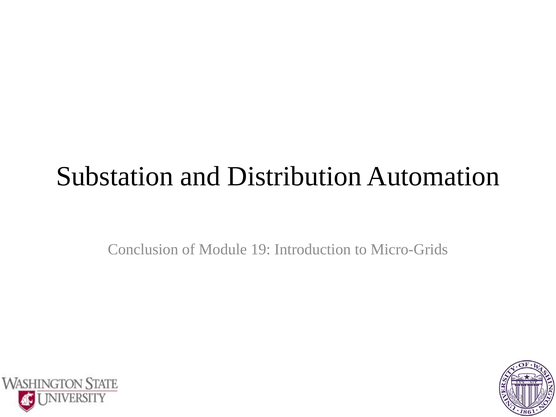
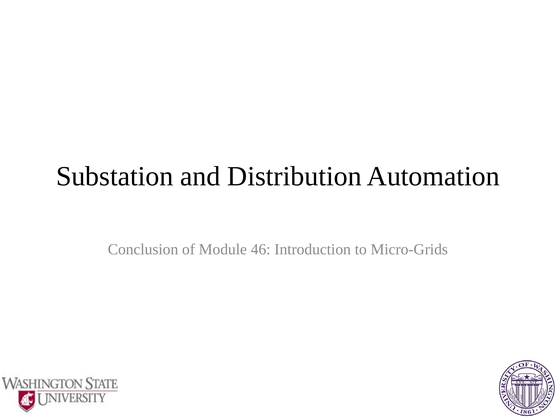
19: 19 -> 46
